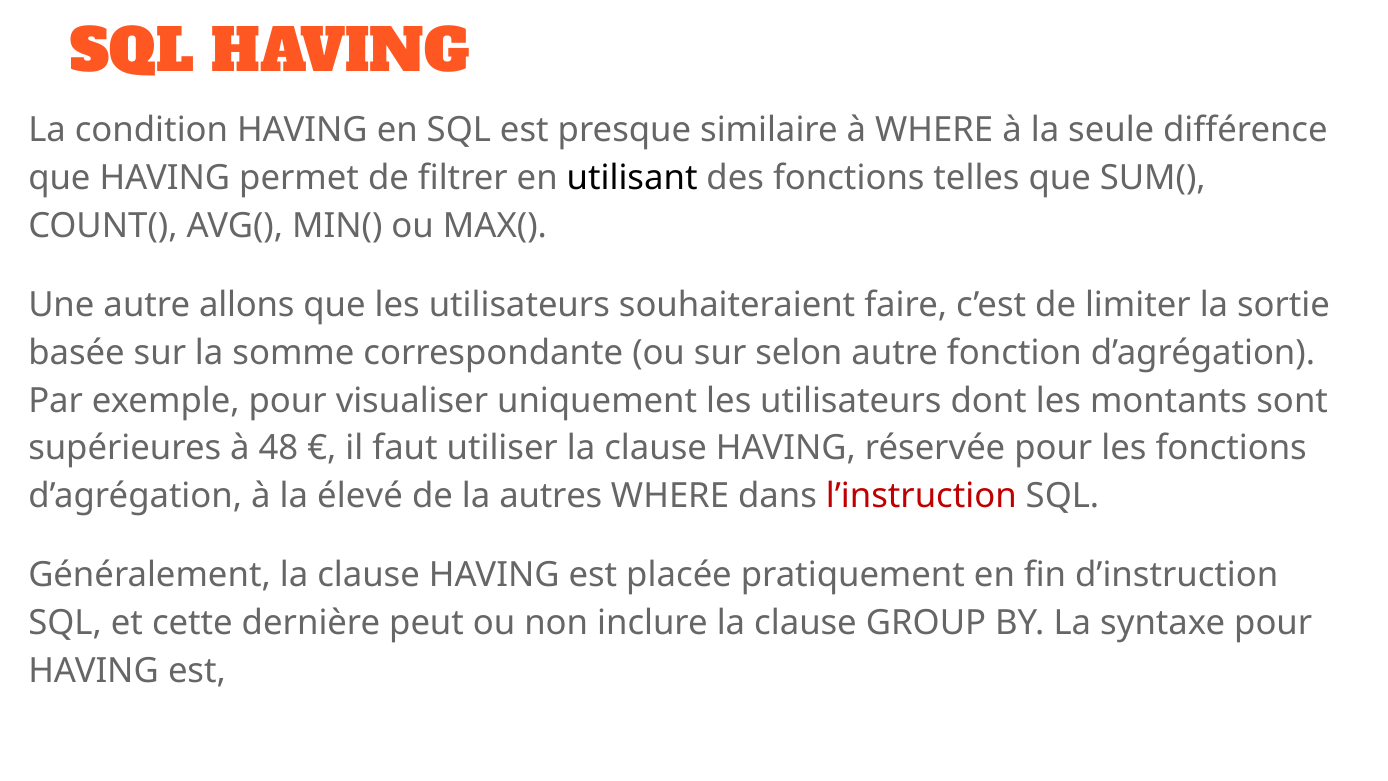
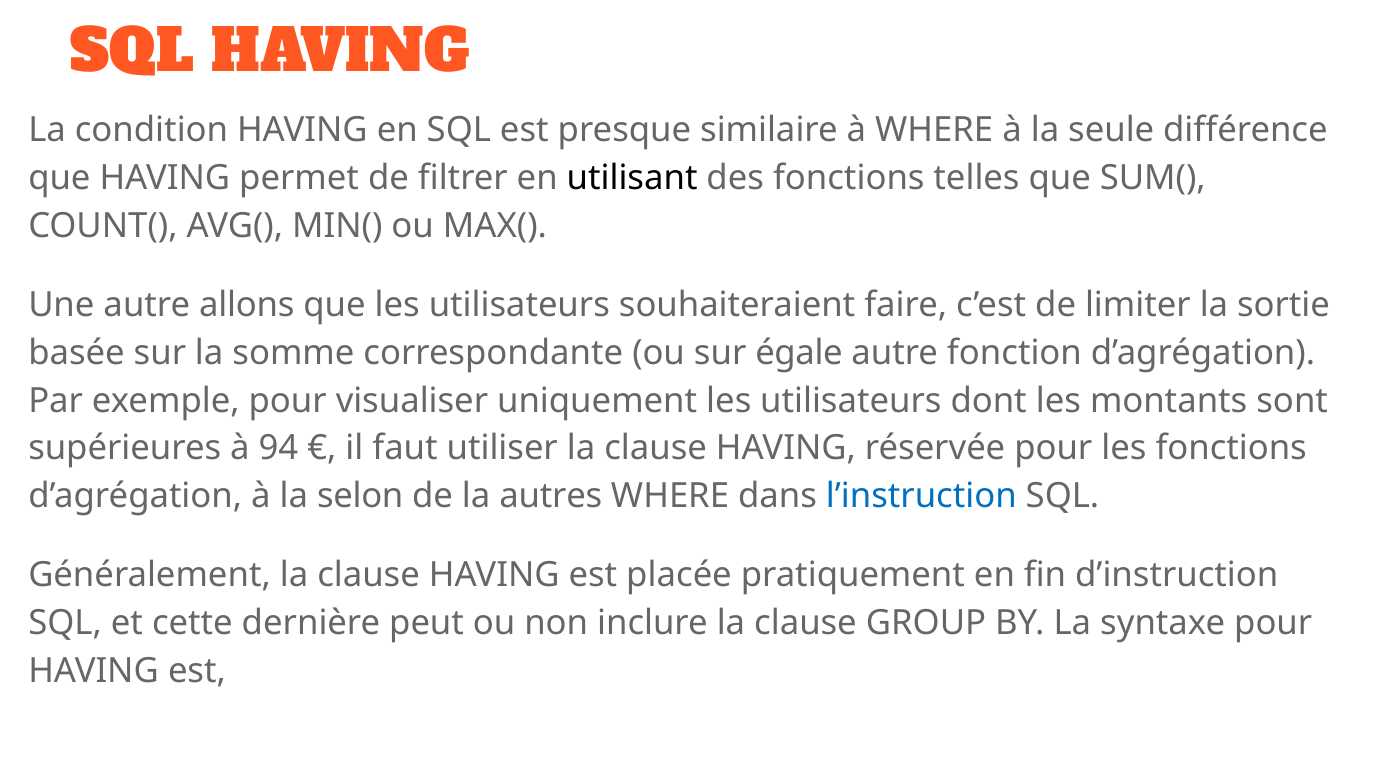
selon: selon -> égale
48: 48 -> 94
élevé: élevé -> selon
l’instruction colour: red -> blue
